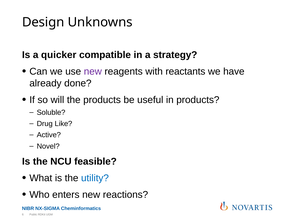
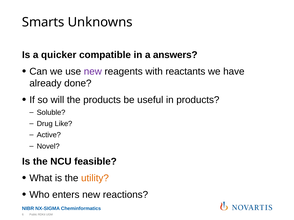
Design: Design -> Smarts
strategy: strategy -> answers
utility colour: blue -> orange
